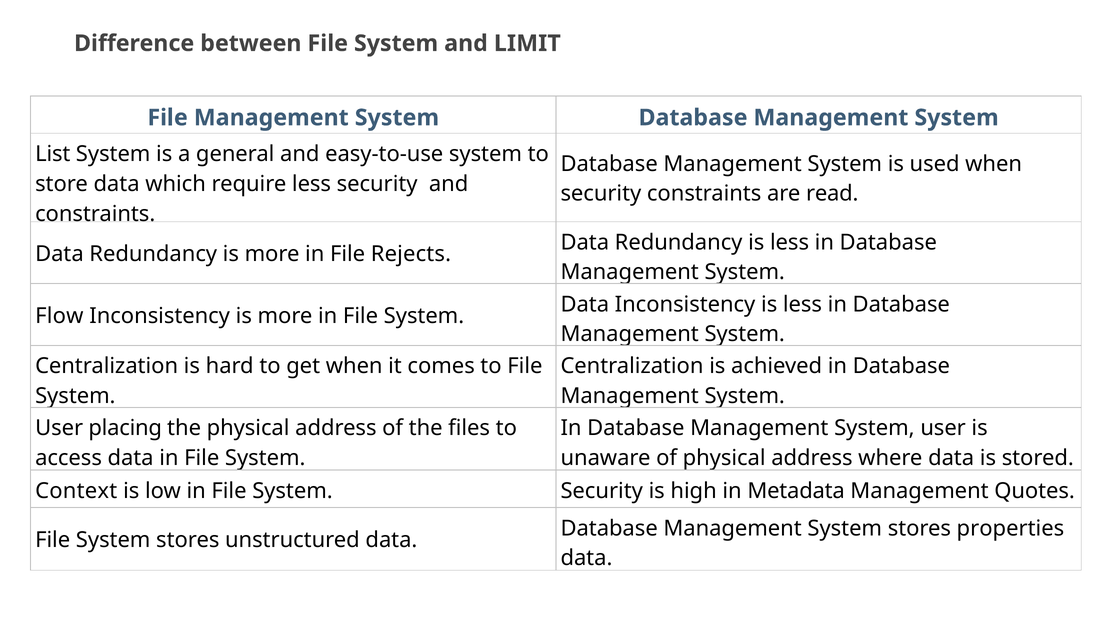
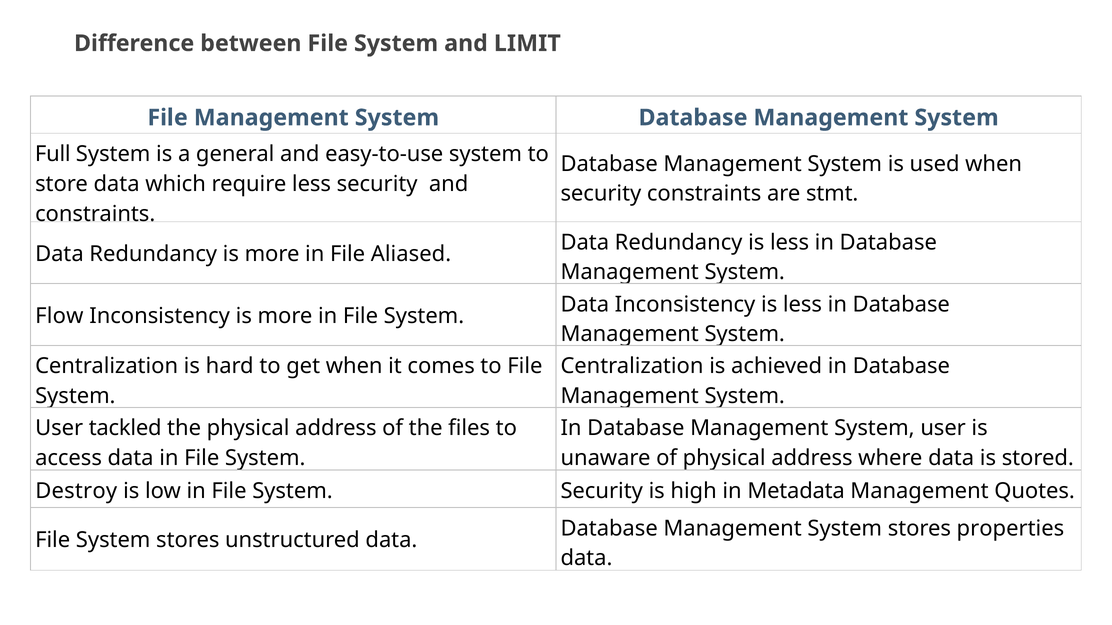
List: List -> Full
read: read -> stmt
Rejects: Rejects -> Aliased
placing: placing -> tackled
Context: Context -> Destroy
